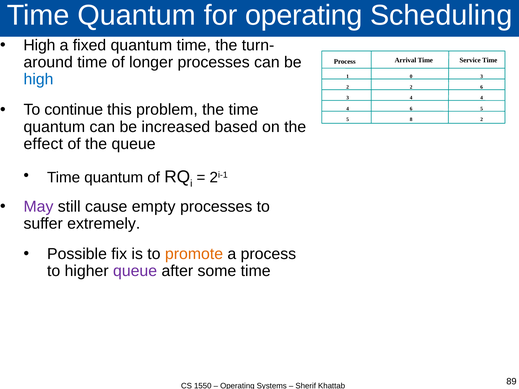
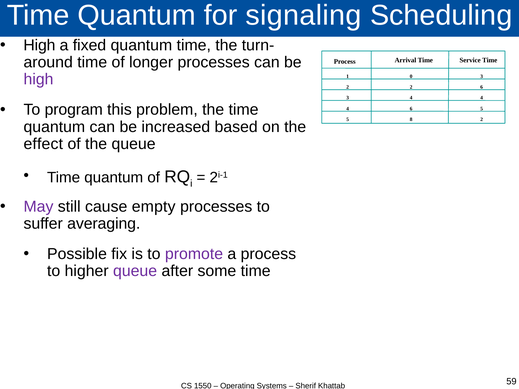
for operating: operating -> signaling
high at (38, 79) colour: blue -> purple
continue: continue -> program
extremely: extremely -> averaging
promote colour: orange -> purple
89: 89 -> 59
